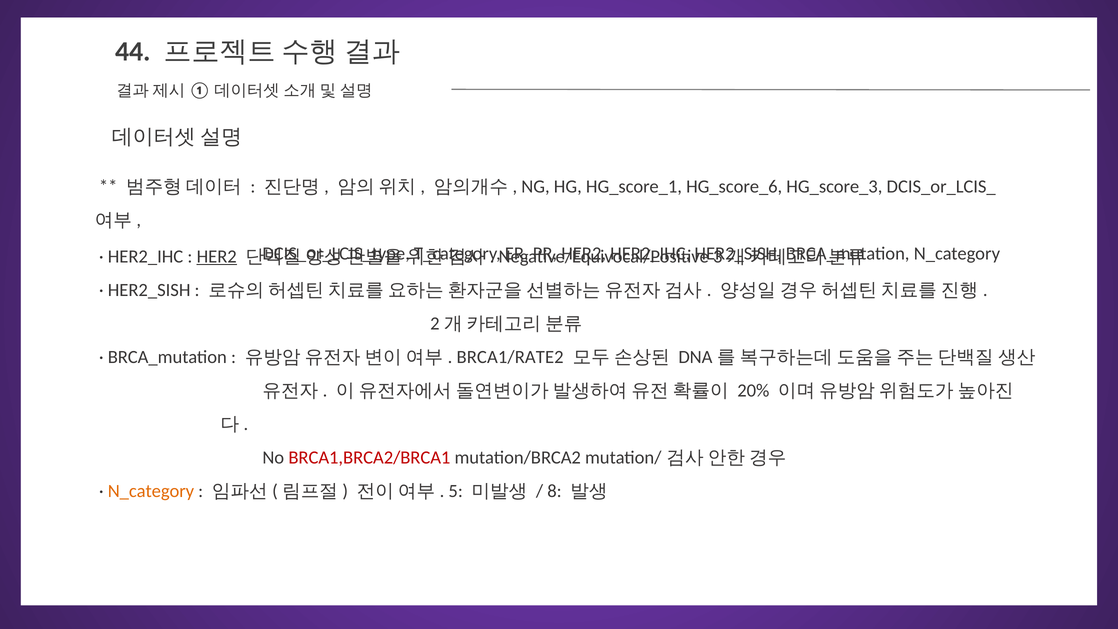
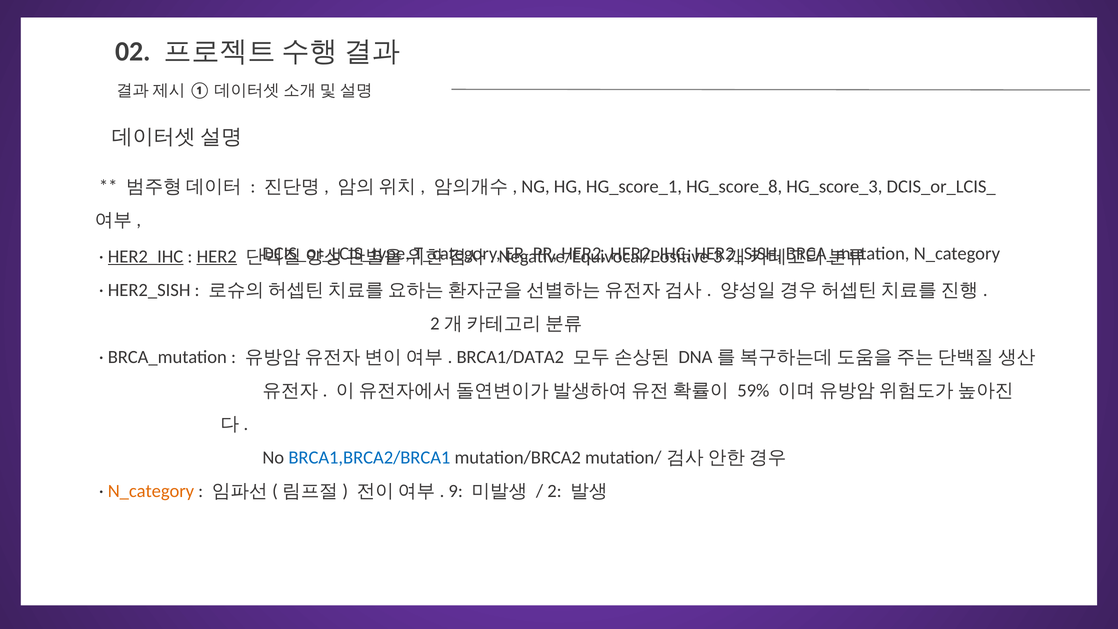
44: 44 -> 02
HG_score_6: HG_score_6 -> HG_score_8
HER2_IHC at (146, 257) underline: none -> present
BRCA1/RATE2: BRCA1/RATE2 -> BRCA1/DATA2
20%: 20% -> 59%
BRCA1,BRCA2/BRCA1 colour: red -> blue
5: 5 -> 9
8 at (554, 491): 8 -> 2
